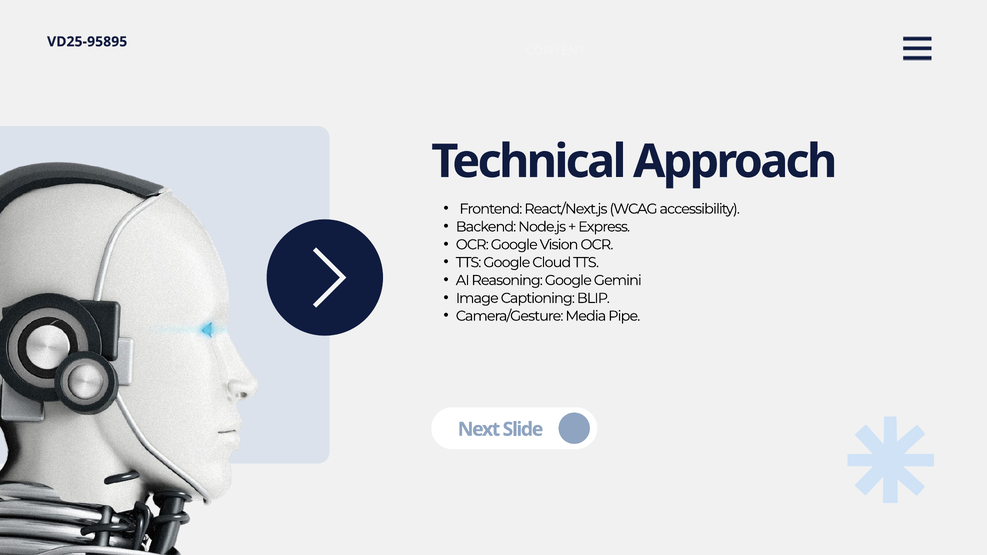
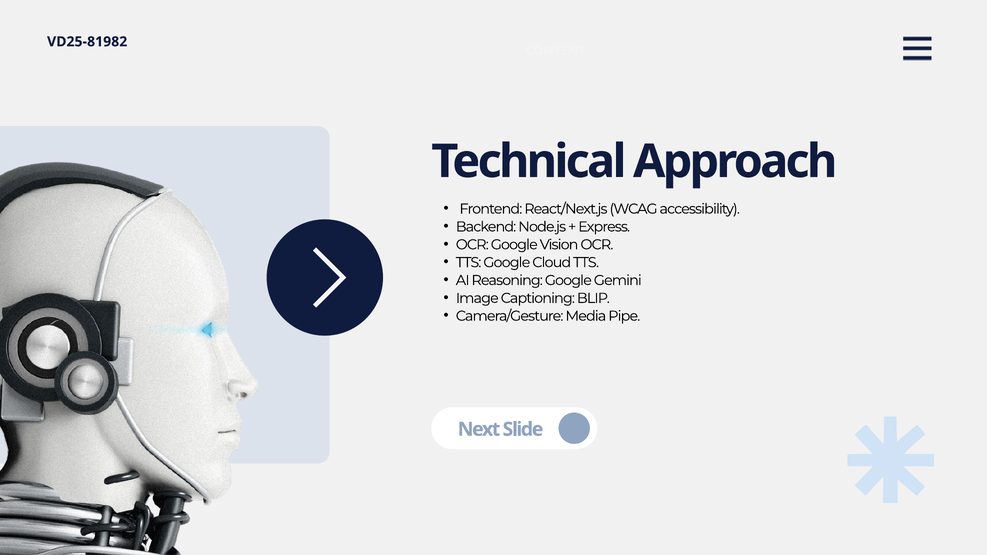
VD25-95895: VD25-95895 -> VD25-81982
